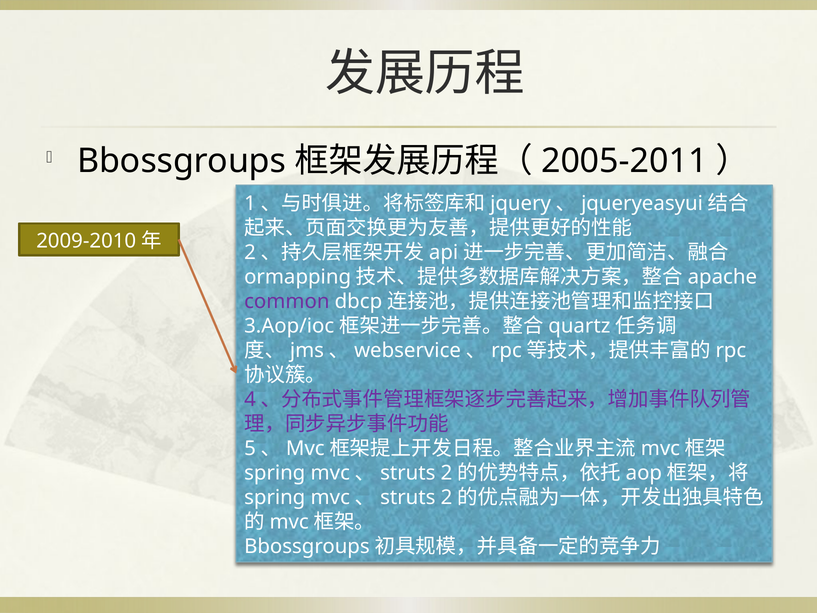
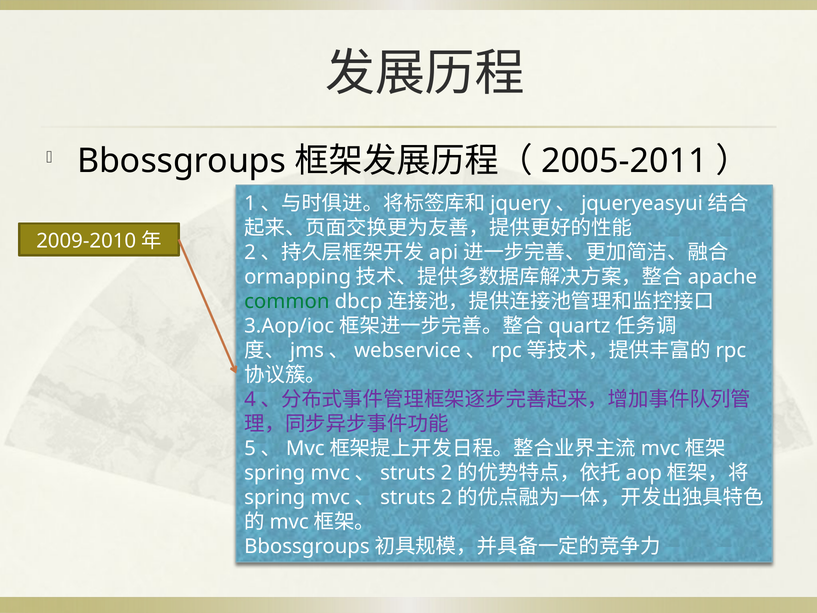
common colour: purple -> green
